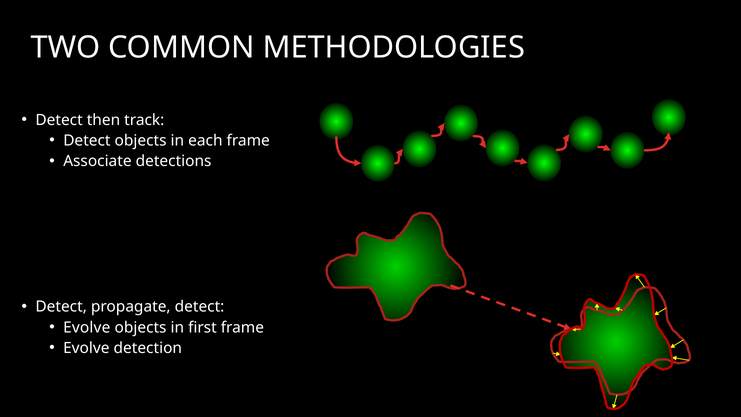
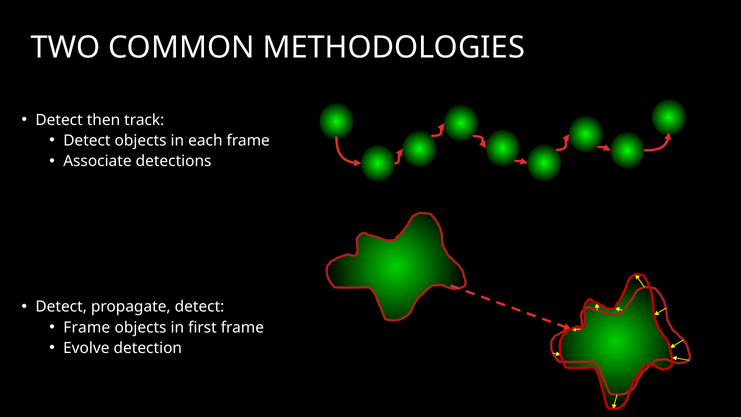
Evolve at (87, 327): Evolve -> Frame
